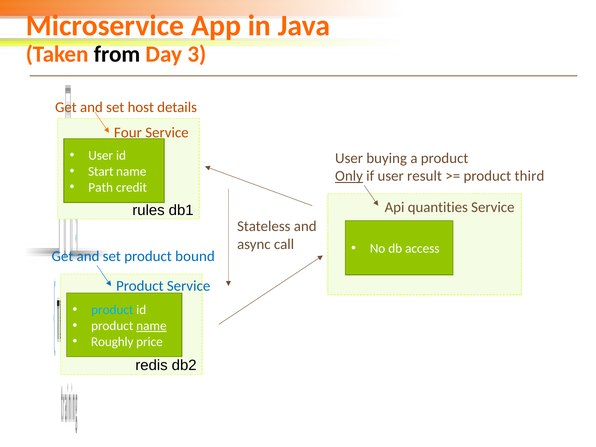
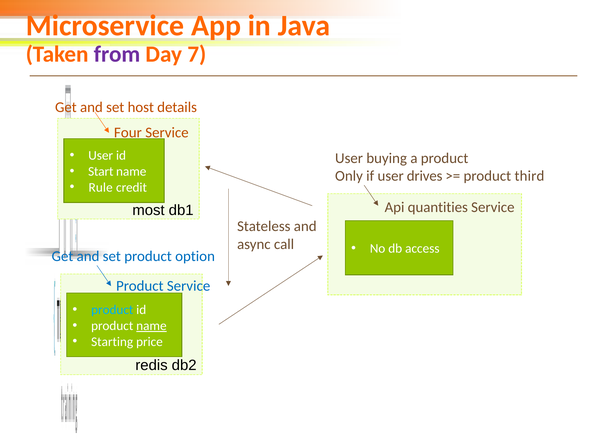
from colour: black -> purple
3: 3 -> 7
Only underline: present -> none
result: result -> drives
Path: Path -> Rule
rules: rules -> most
bound: bound -> option
Roughly: Roughly -> Starting
